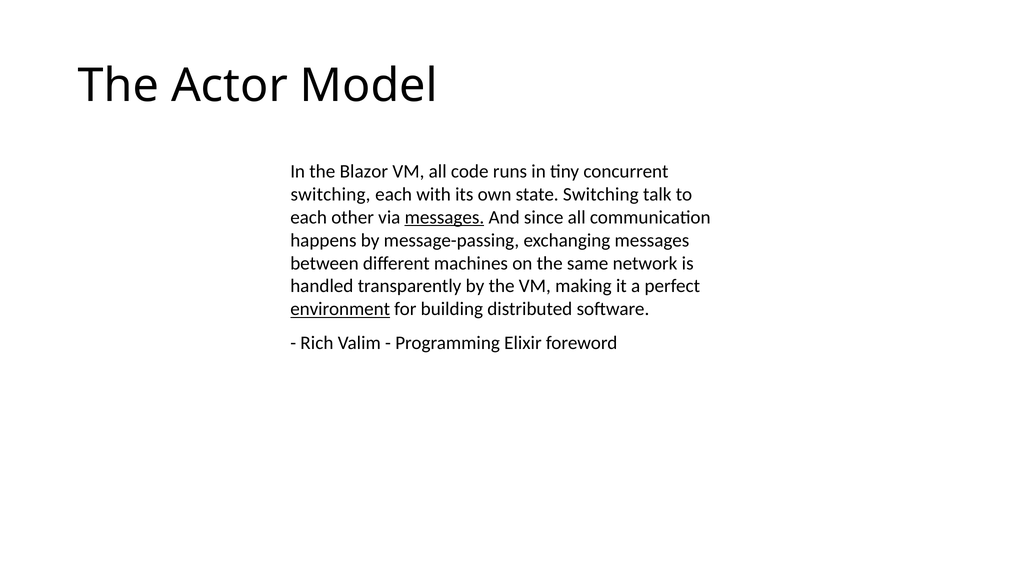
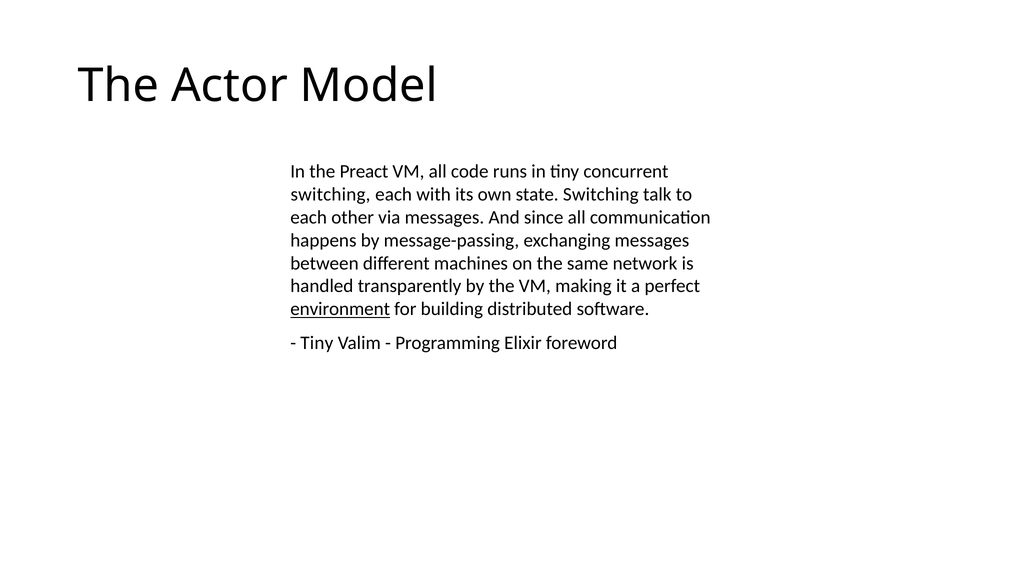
Blazor: Blazor -> Preact
messages at (444, 217) underline: present -> none
Rich at (317, 343): Rich -> Tiny
